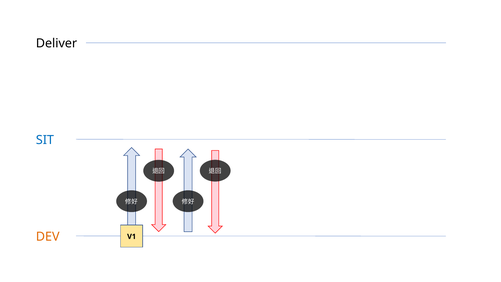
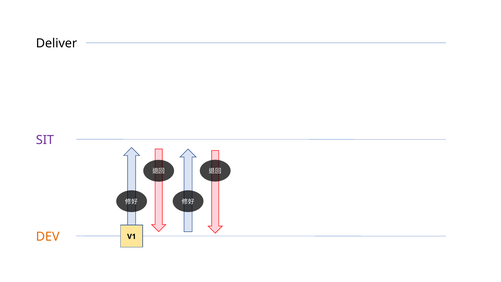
SIT colour: blue -> purple
